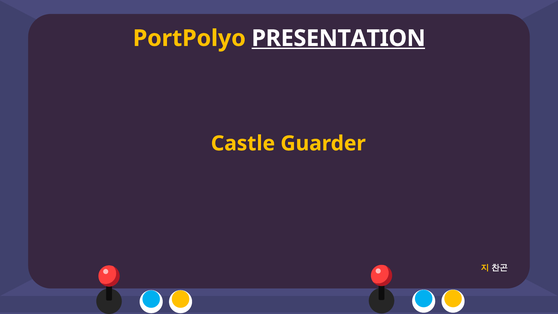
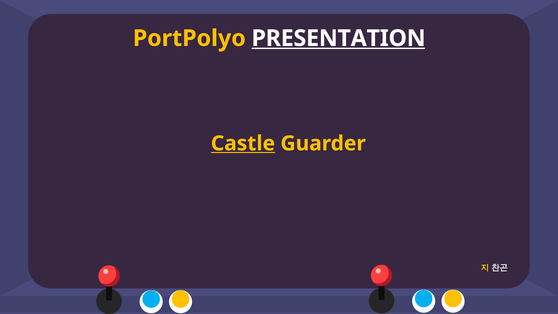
Castle underline: none -> present
